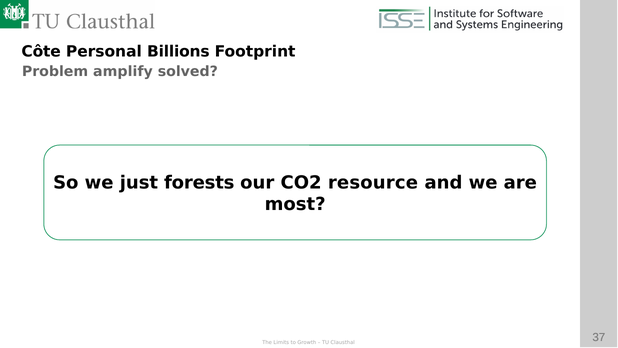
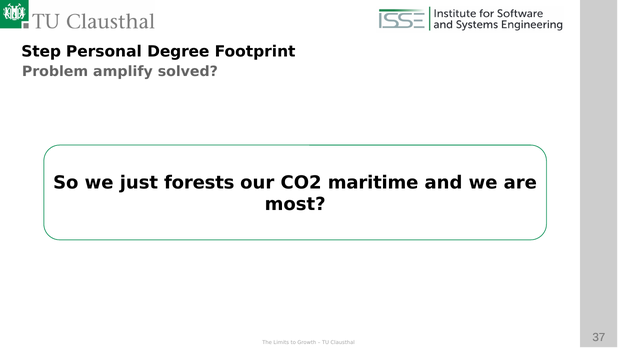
Côte: Côte -> Step
Billions: Billions -> Degree
resource: resource -> maritime
